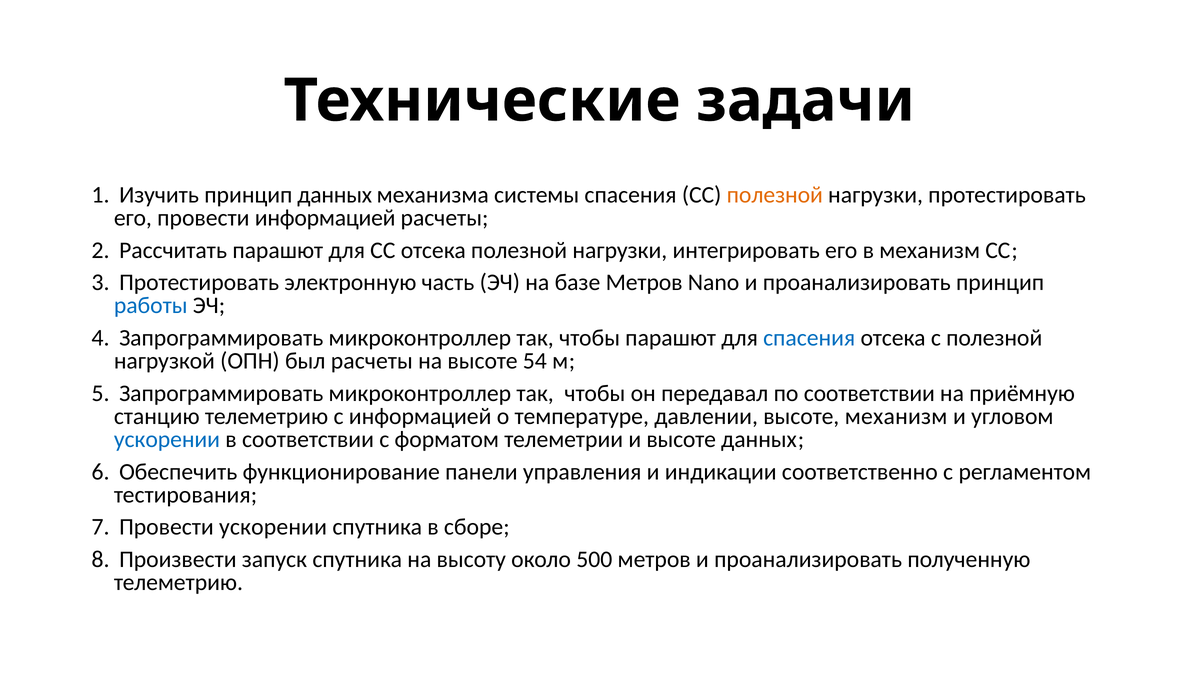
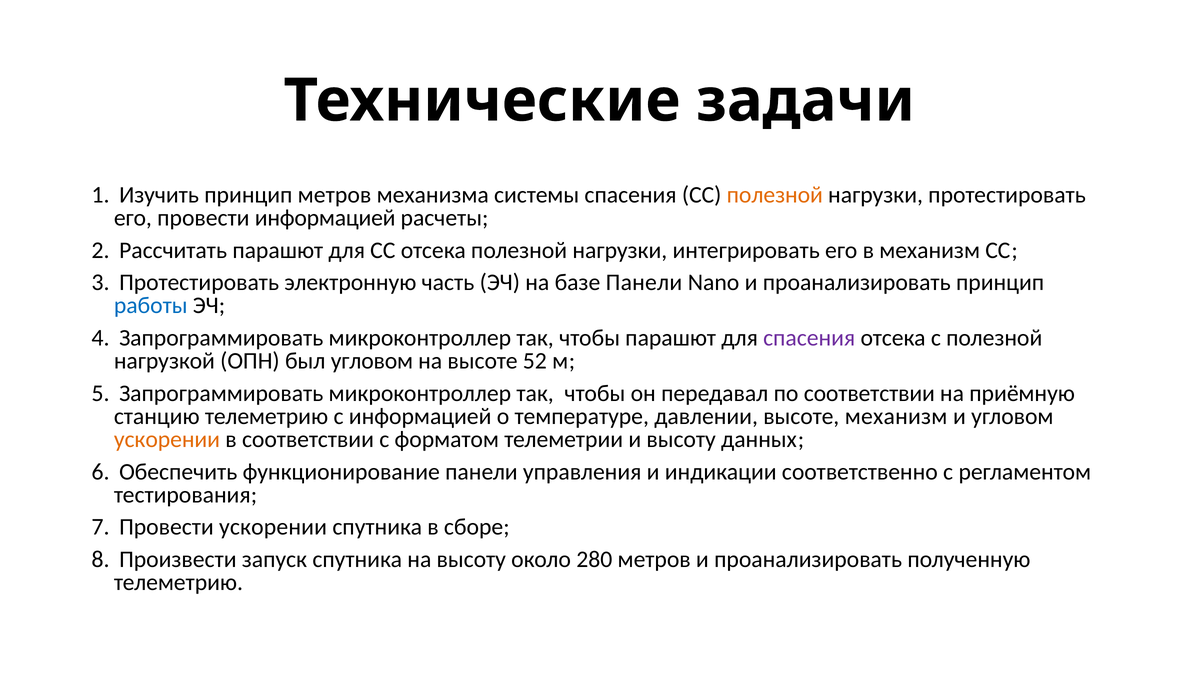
принцип данных: данных -> метров
базе Метров: Метров -> Панели
спасения at (809, 338) colour: blue -> purple
был расчеты: расчеты -> угловом
54: 54 -> 52
ускорении at (167, 439) colour: blue -> orange
и высоте: высоте -> высоту
500: 500 -> 280
